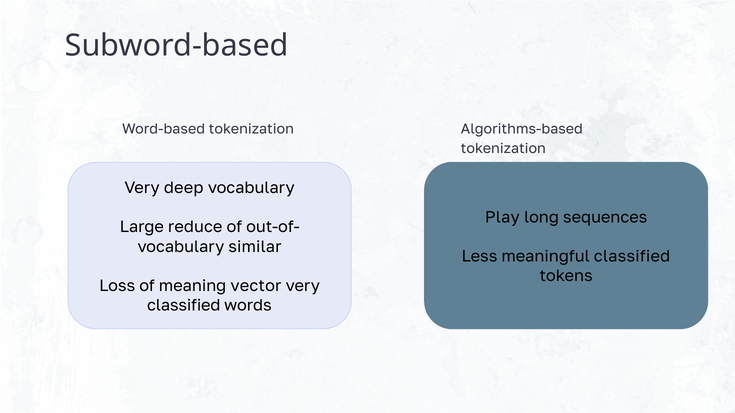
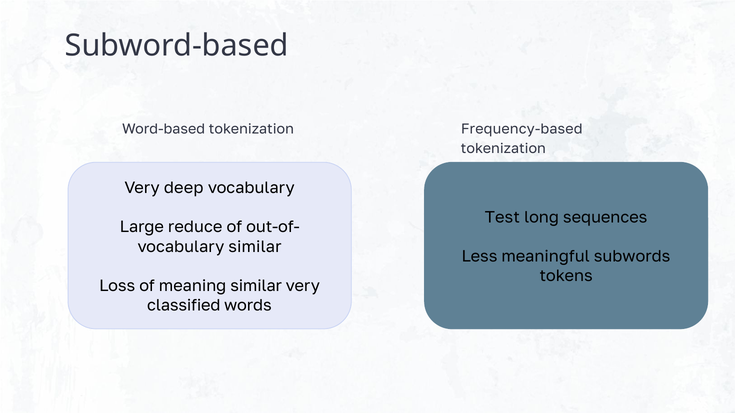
Algorithms-based: Algorithms-based -> Frequency-based
Play: Play -> Test
meaningful classified: classified -> subwords
meaning vector: vector -> similar
